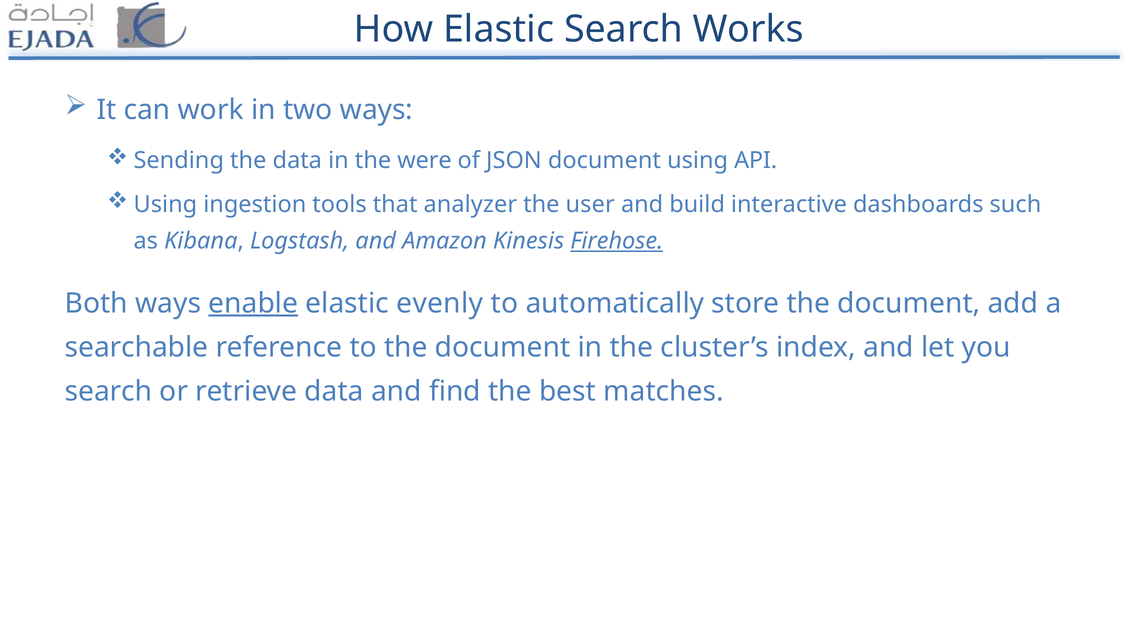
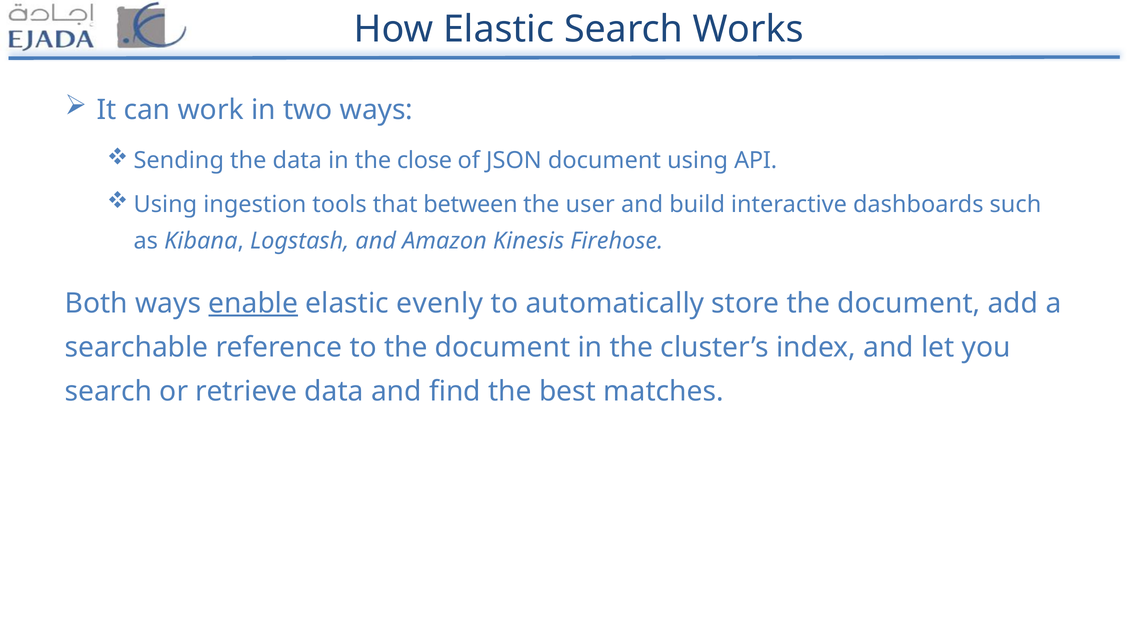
were: were -> close
analyzer: analyzer -> between
Firehose underline: present -> none
